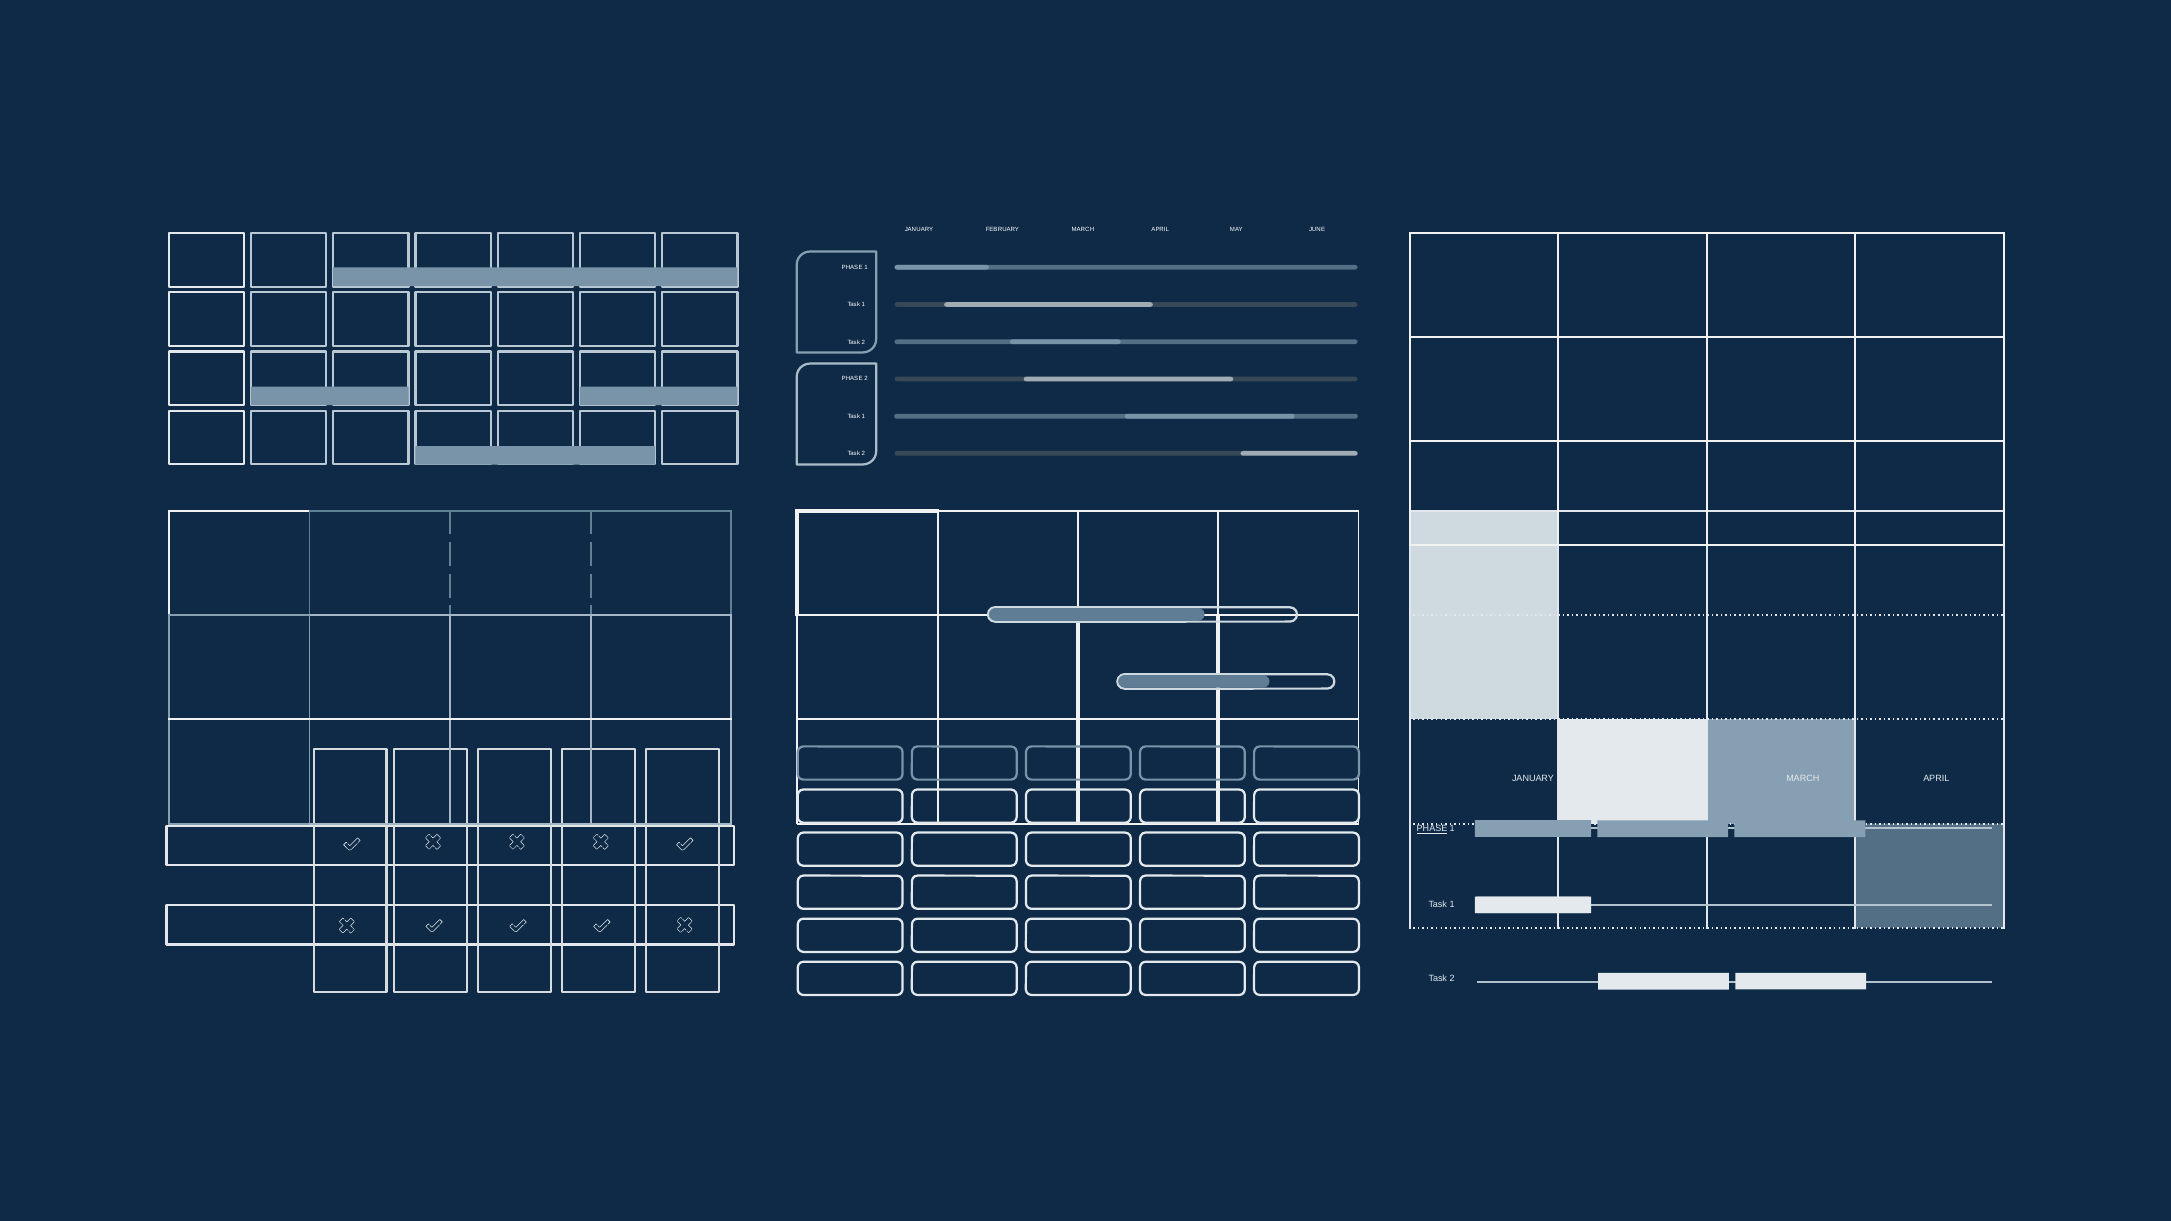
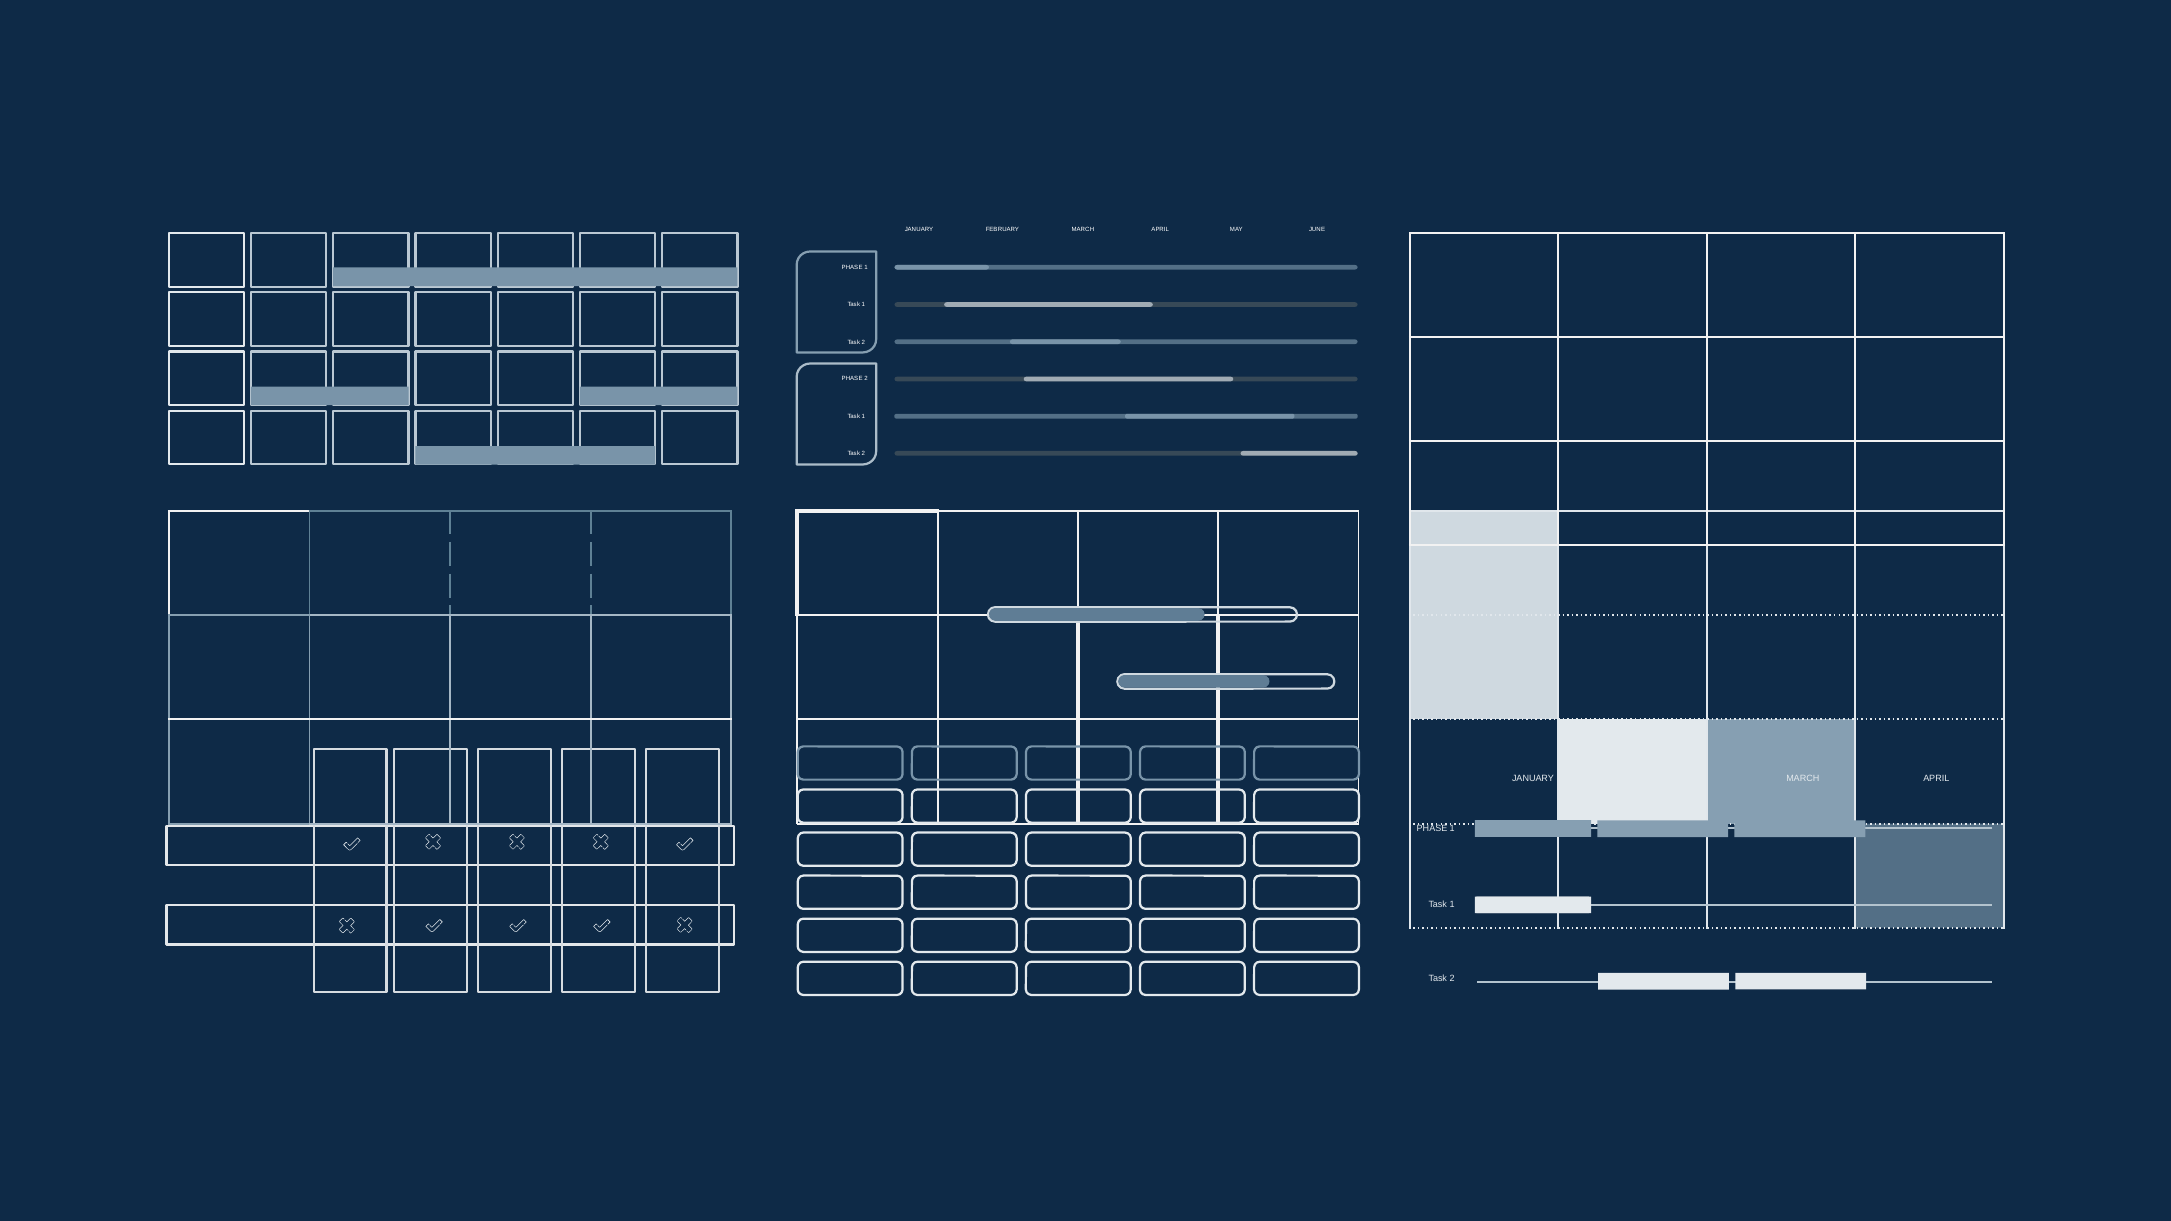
PHASE at (1432, 829) underline: present -> none
